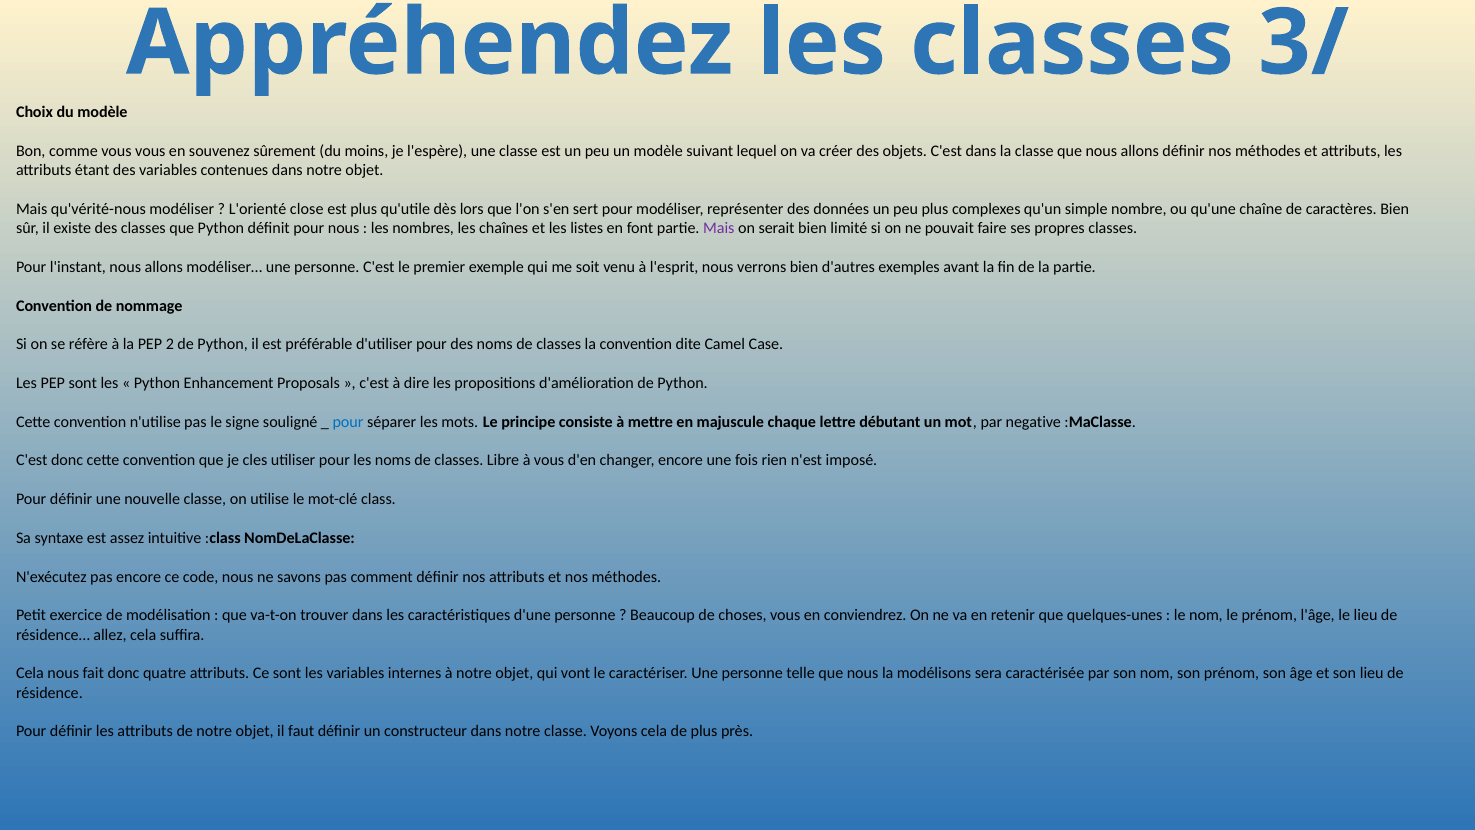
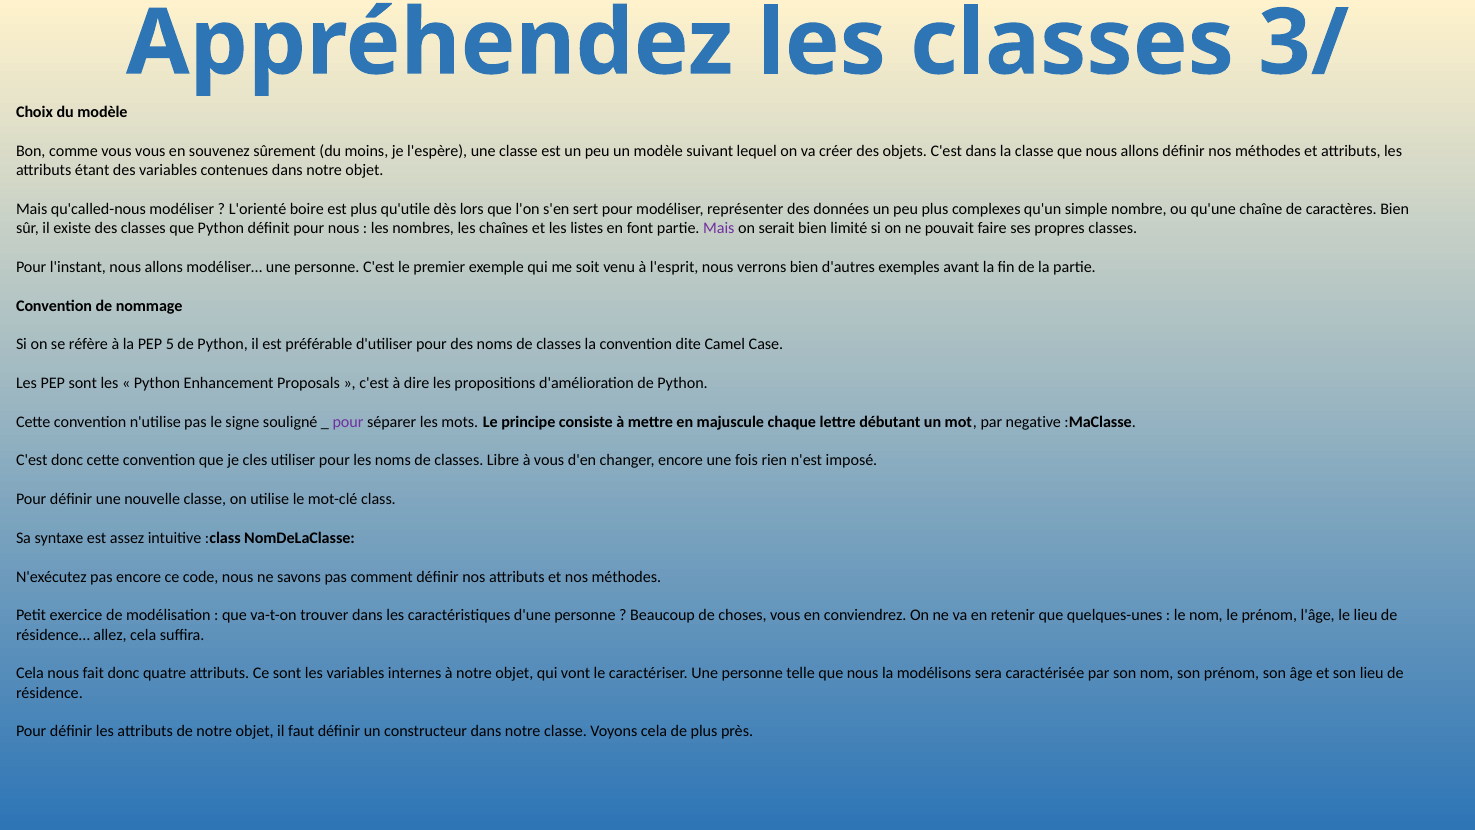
qu'vérité-nous: qu'vérité-nous -> qu'called-nous
close: close -> boire
2: 2 -> 5
pour at (348, 422) colour: blue -> purple
